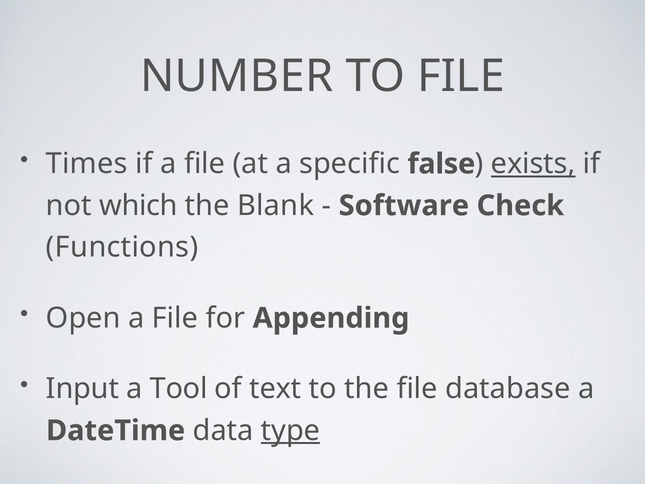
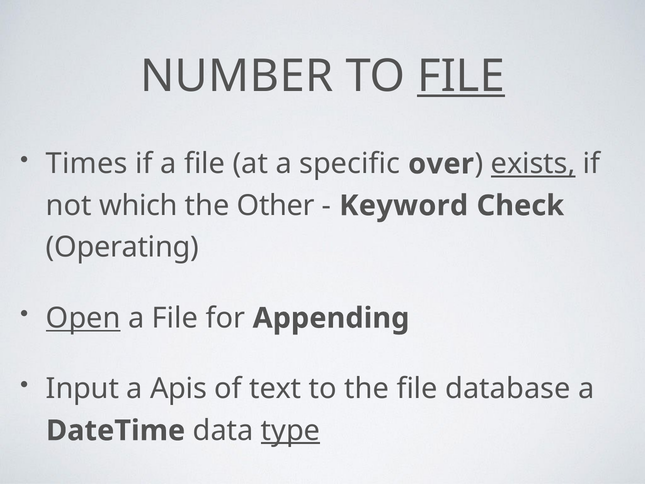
FILE at (461, 76) underline: none -> present
false: false -> over
Blank: Blank -> Other
Software: Software -> Keyword
Functions: Functions -> Operating
Open underline: none -> present
Tool: Tool -> Apis
